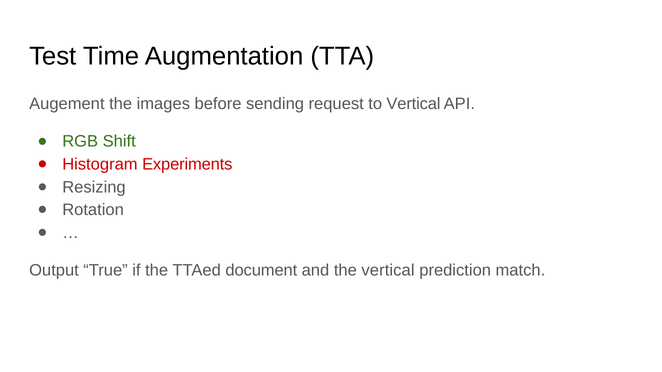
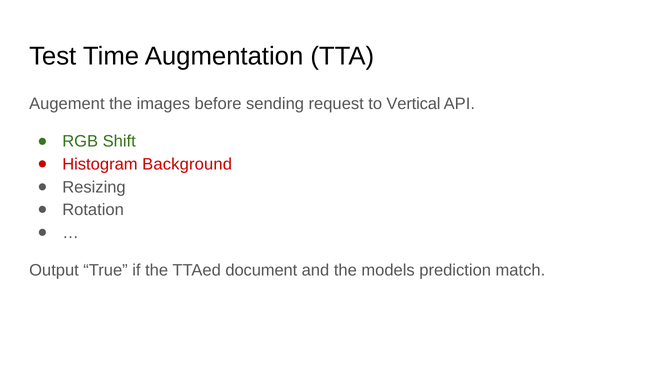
Experiments: Experiments -> Background
the vertical: vertical -> models
